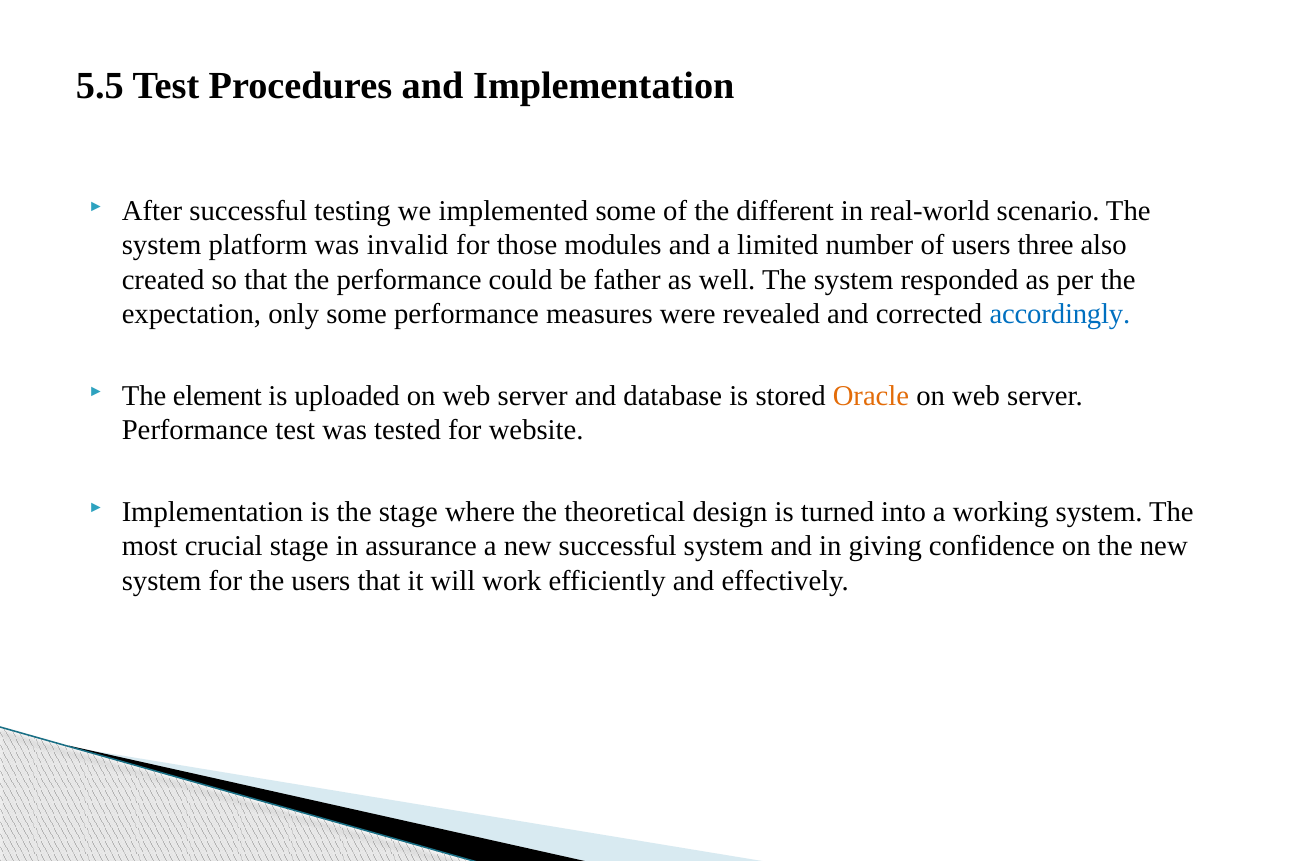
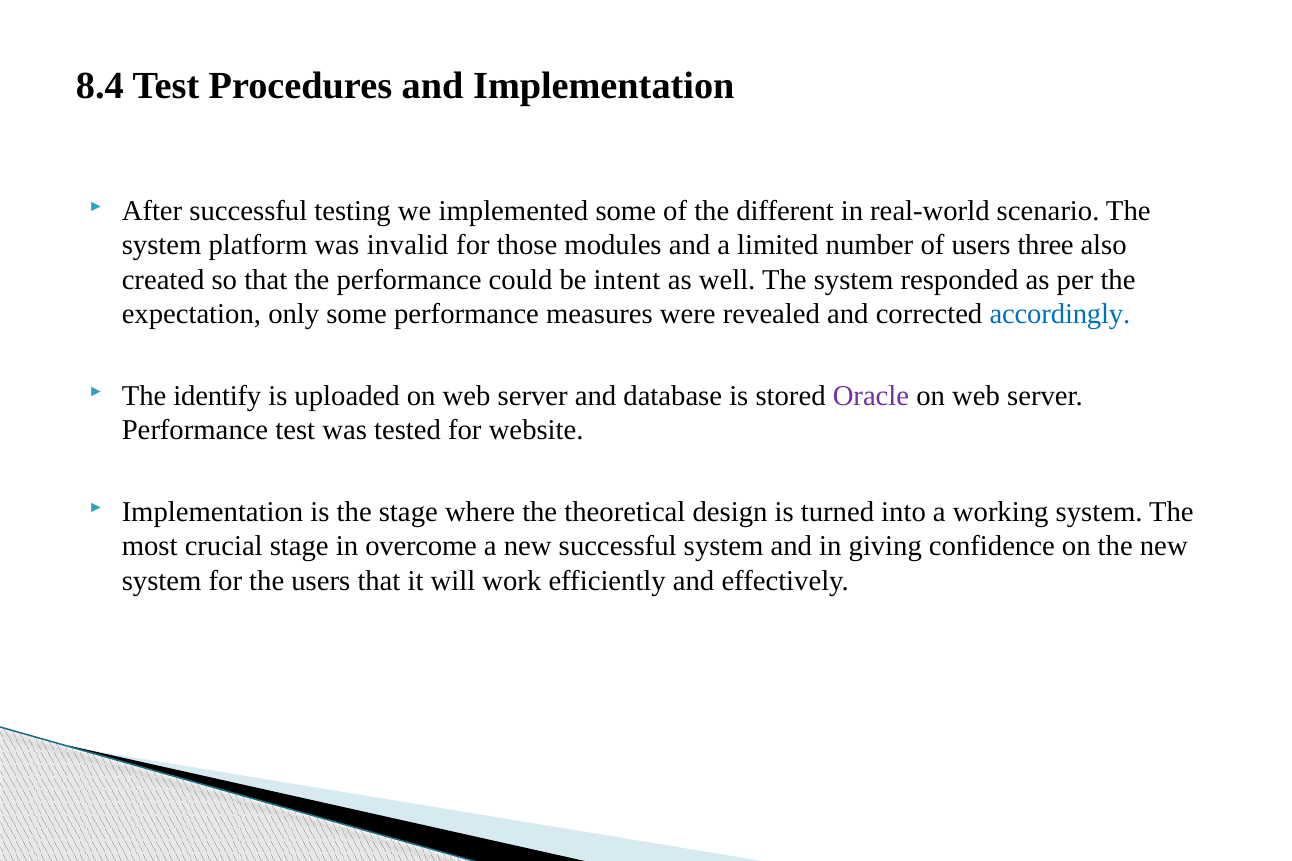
5.5: 5.5 -> 8.4
father: father -> intent
element: element -> identify
Oracle colour: orange -> purple
assurance: assurance -> overcome
